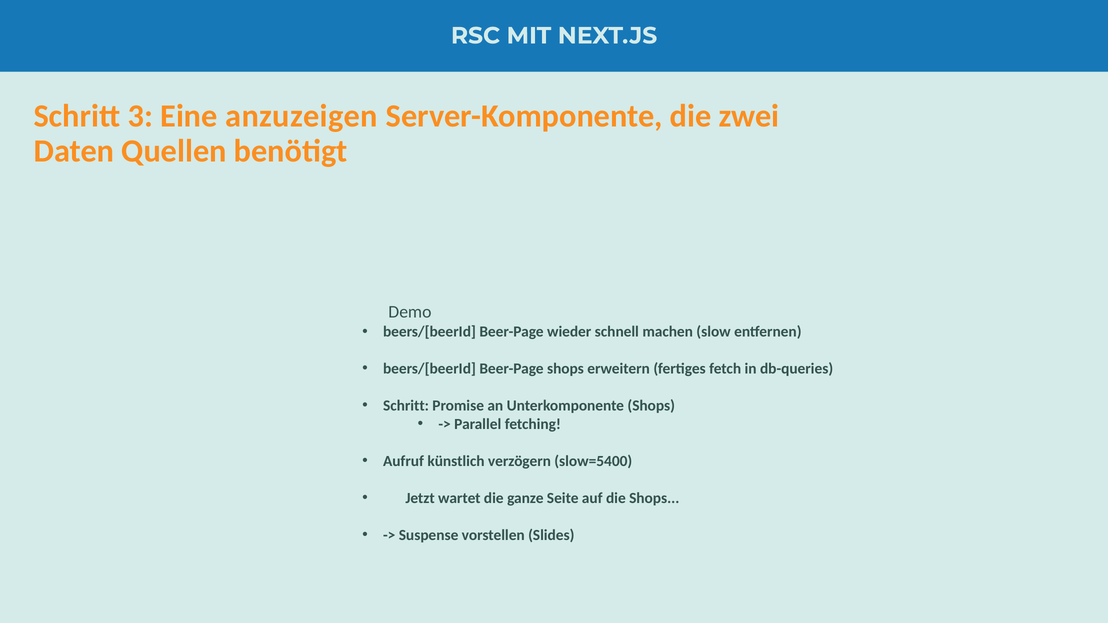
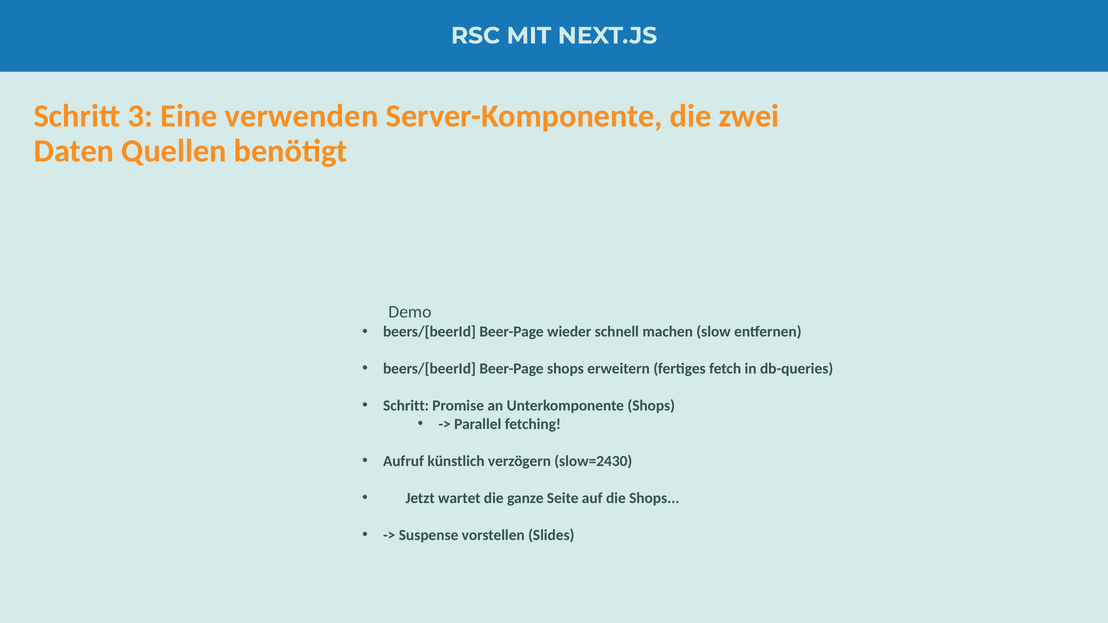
anzuzeigen: anzuzeigen -> verwenden
slow=5400: slow=5400 -> slow=2430
